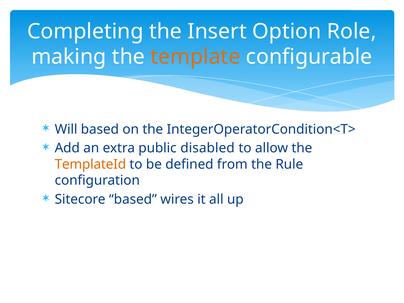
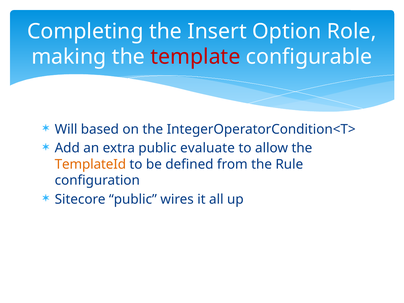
template colour: orange -> red
disabled: disabled -> evaluate
Sitecore based: based -> public
